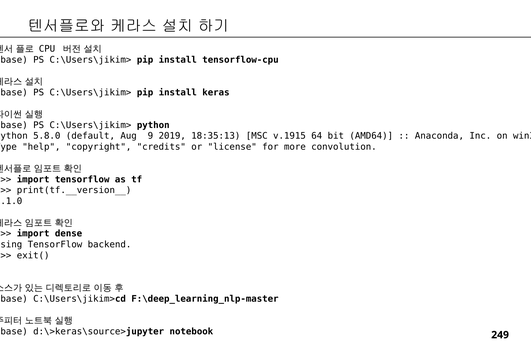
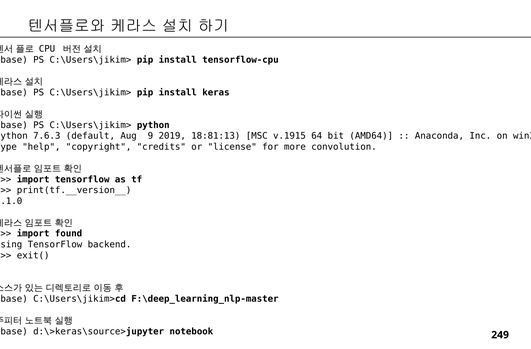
5.8.0: 5.8.0 -> 7.6.3
18:35:13: 18:35:13 -> 18:81:13
dense: dense -> found
